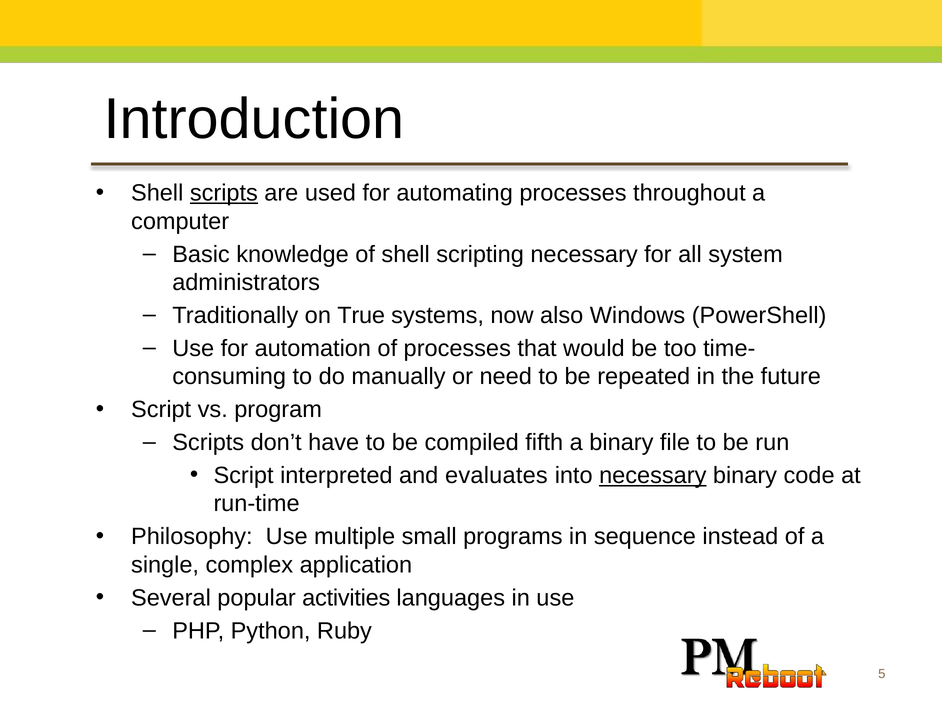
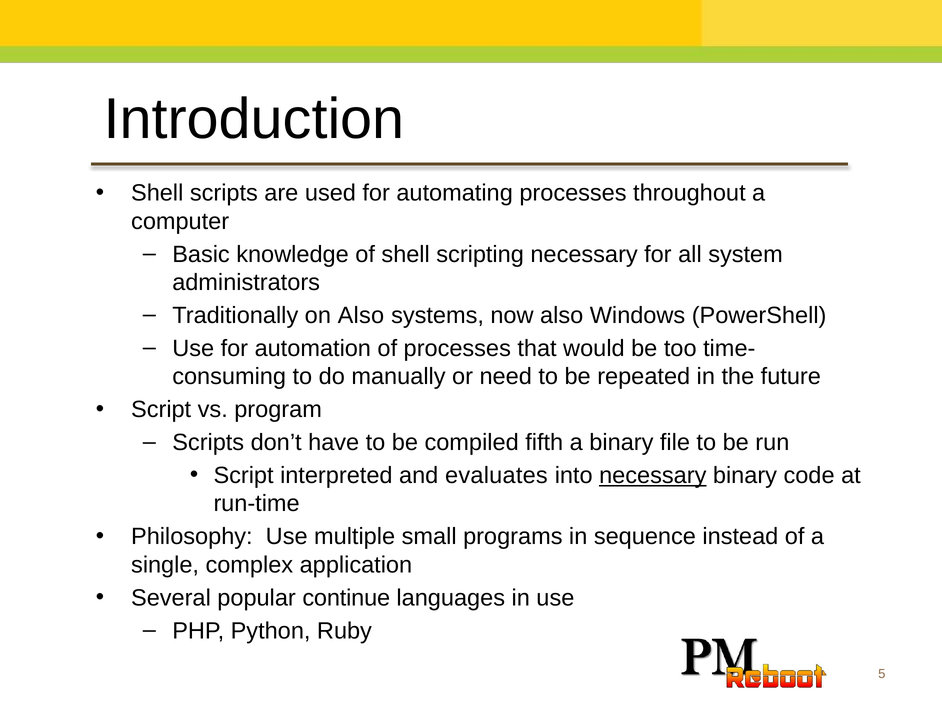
scripts at (224, 193) underline: present -> none
on True: True -> Also
activities: activities -> continue
